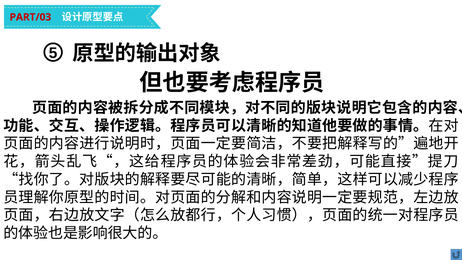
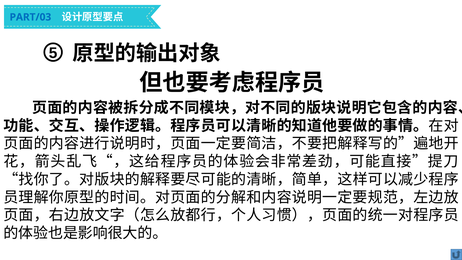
PART/03 colour: red -> blue
